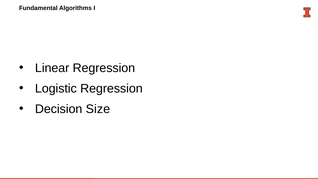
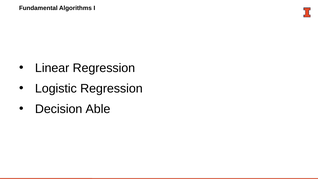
Size: Size -> Able
